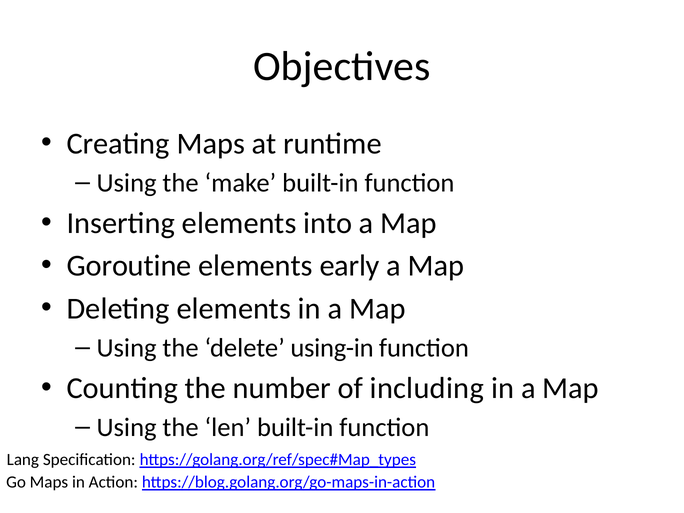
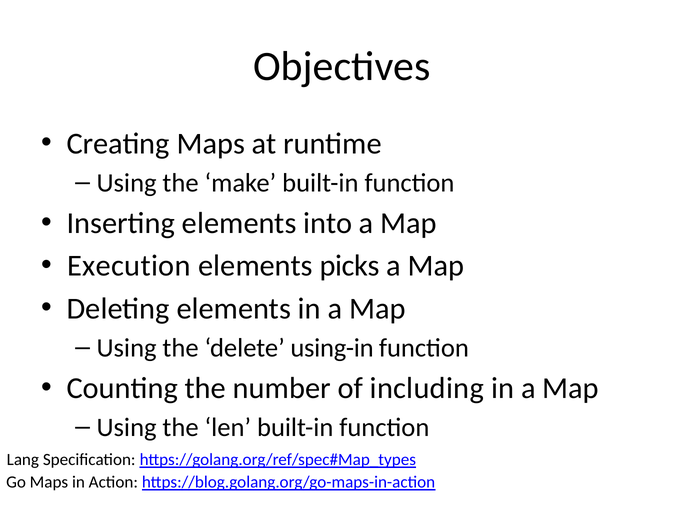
Goroutine: Goroutine -> Execution
early: early -> picks
